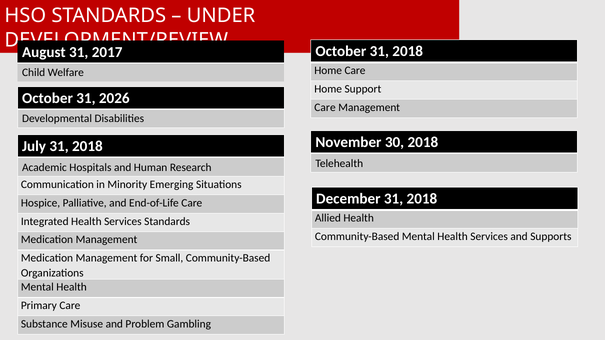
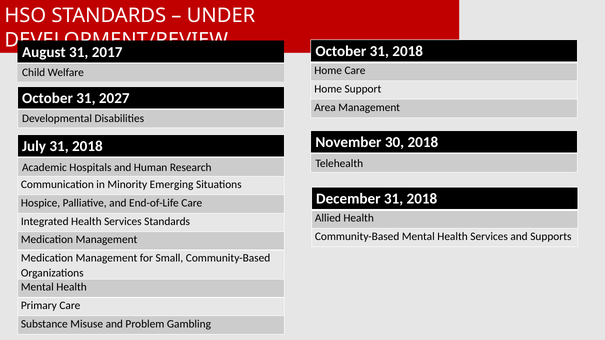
2026: 2026 -> 2027
Care at (325, 107): Care -> Area
